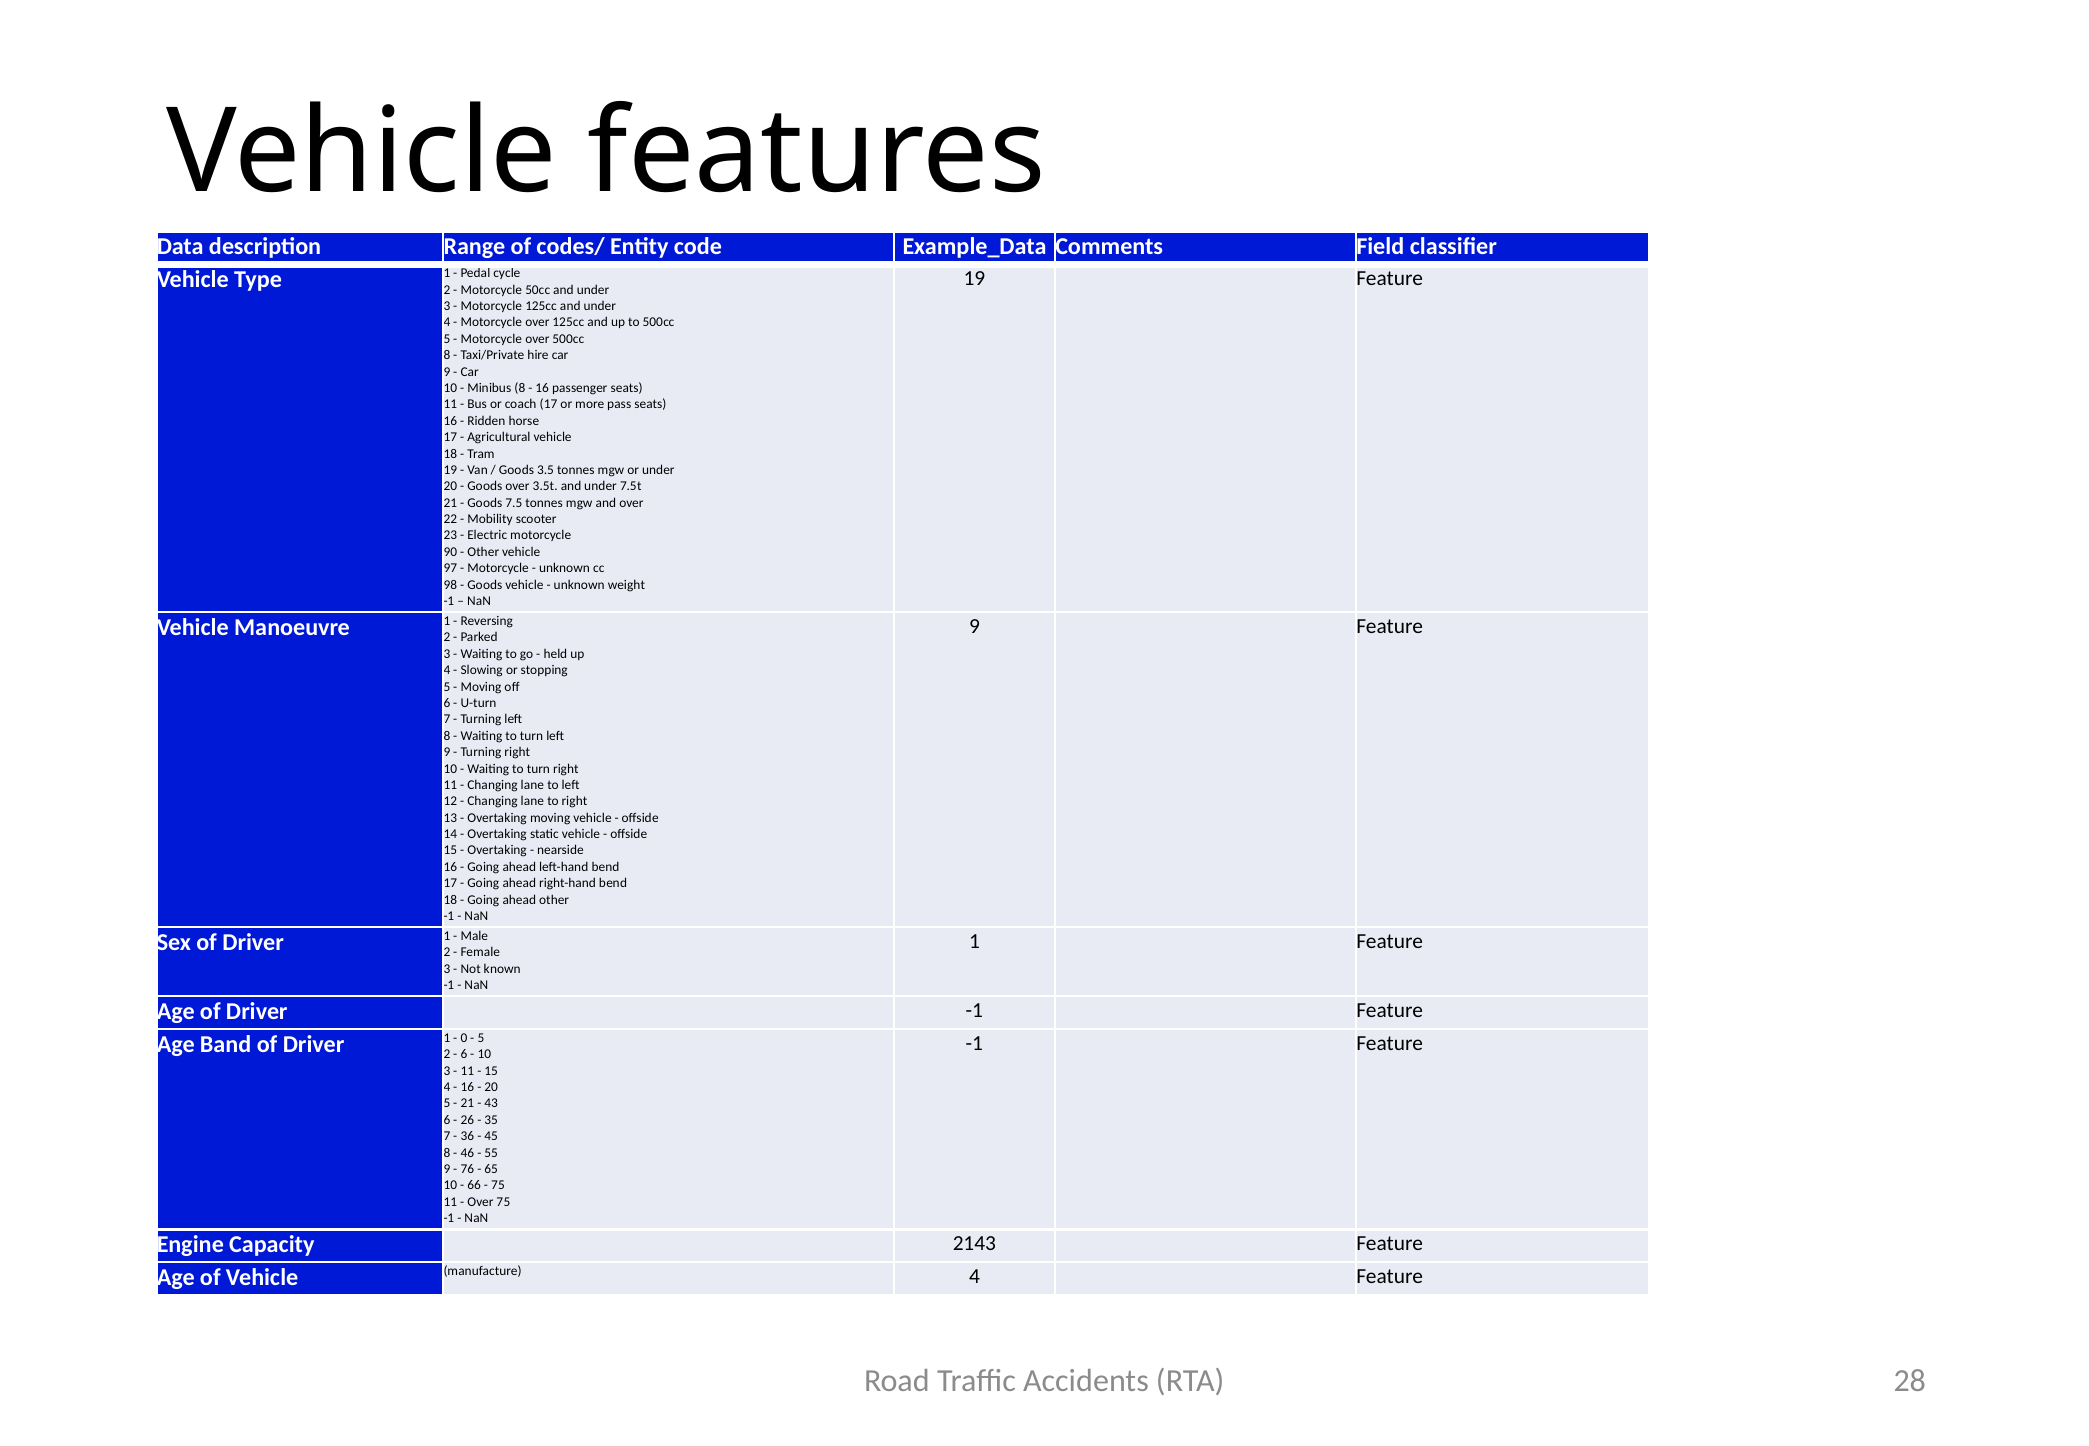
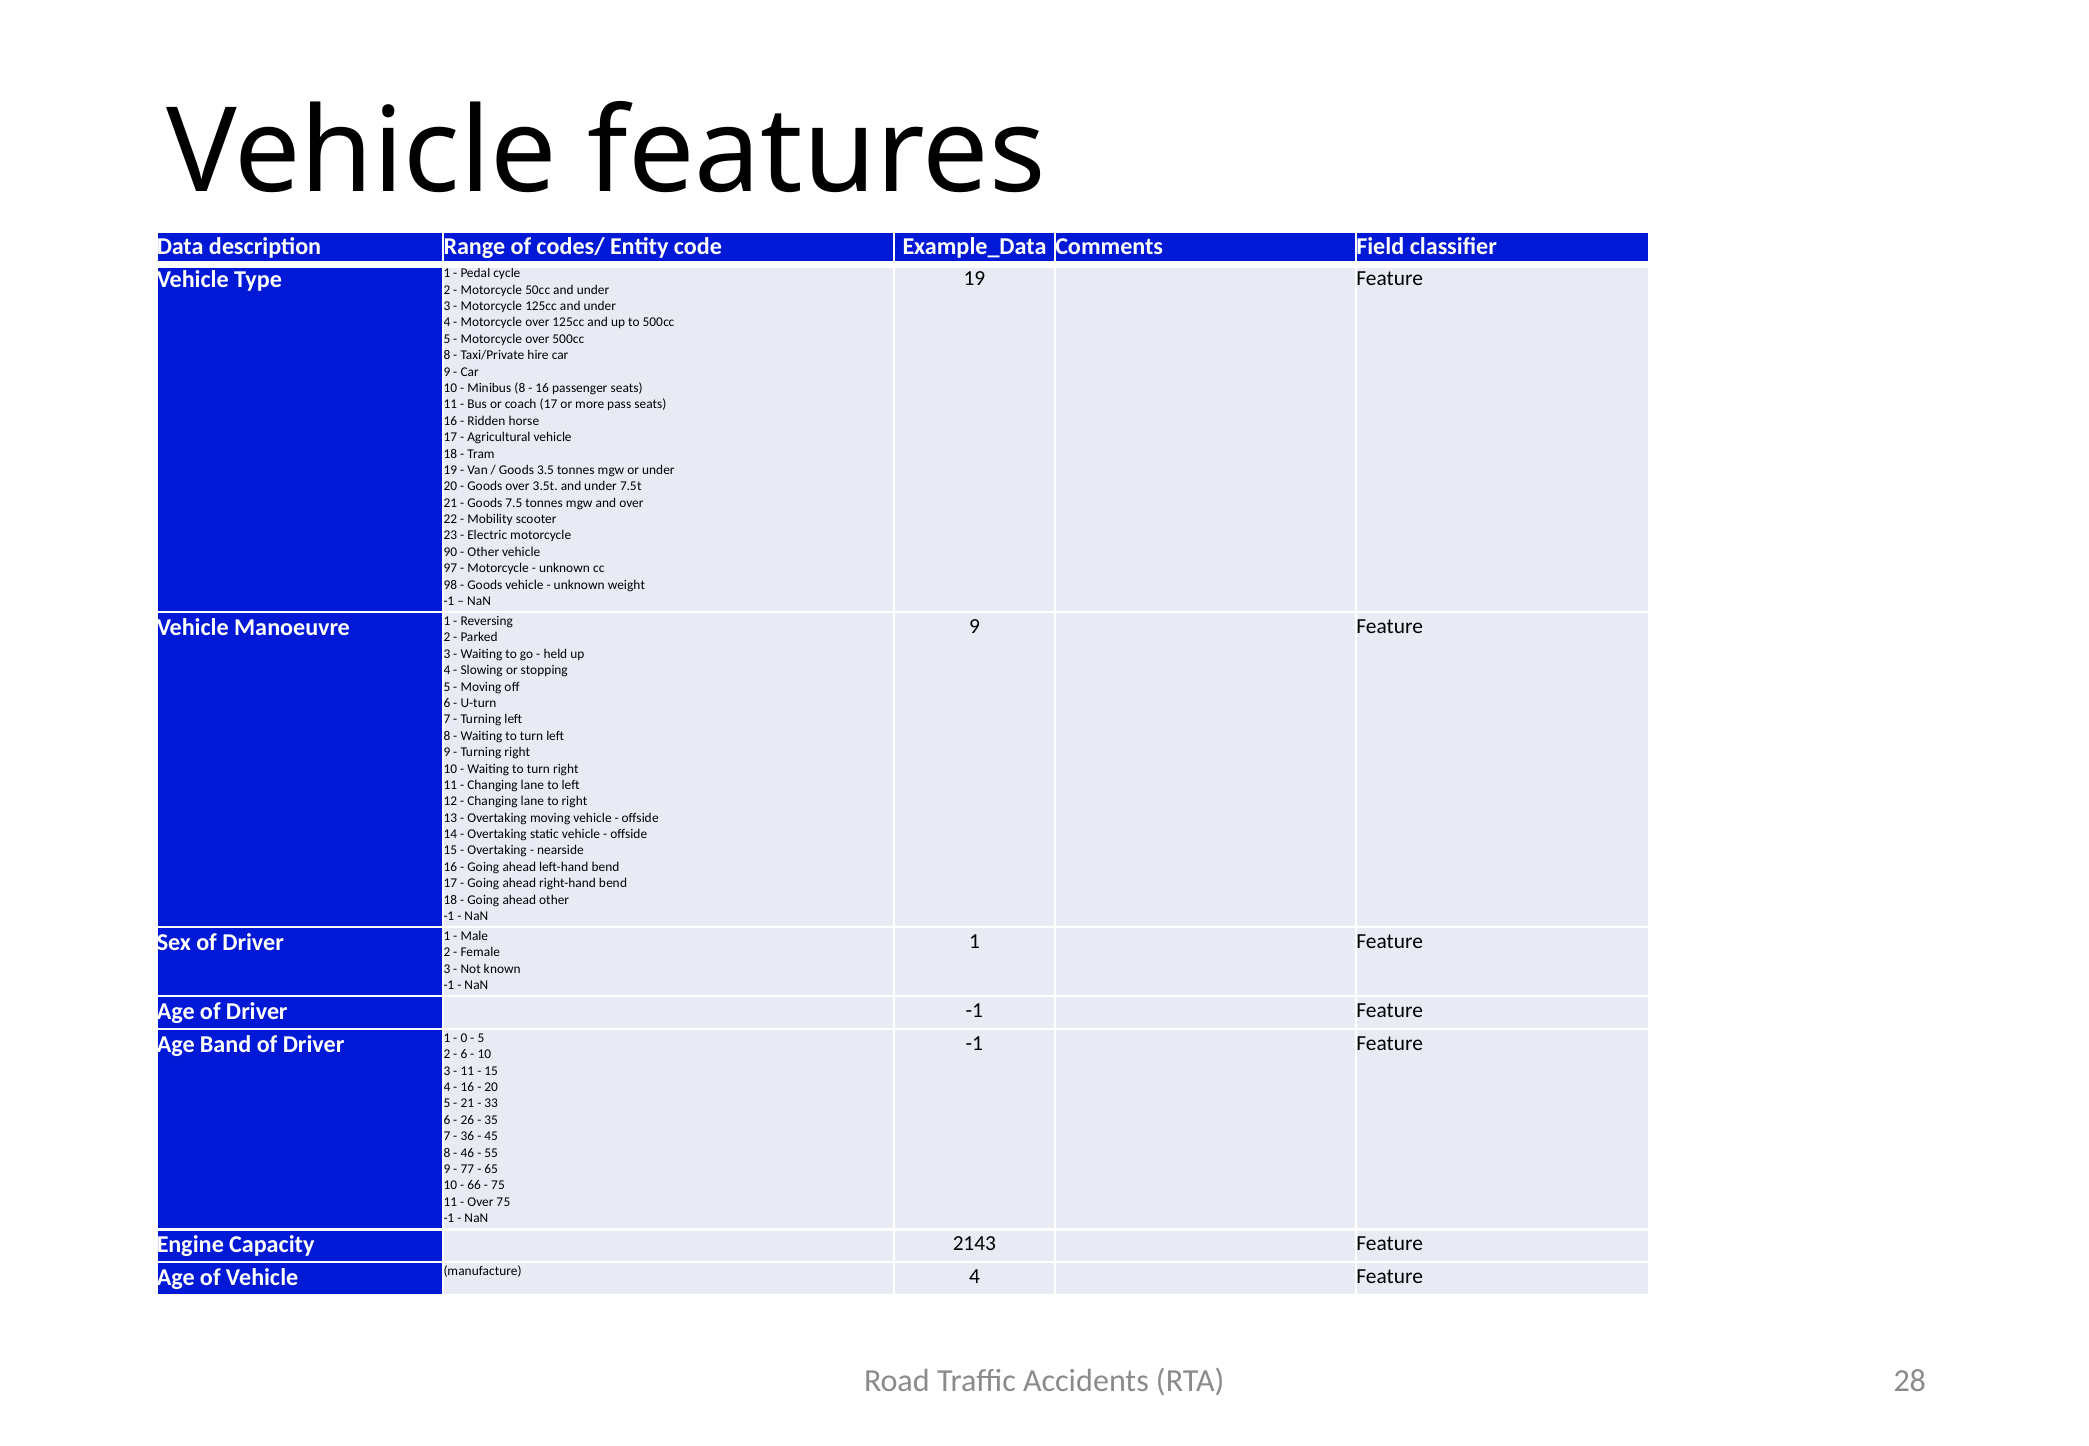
43: 43 -> 33
76: 76 -> 77
